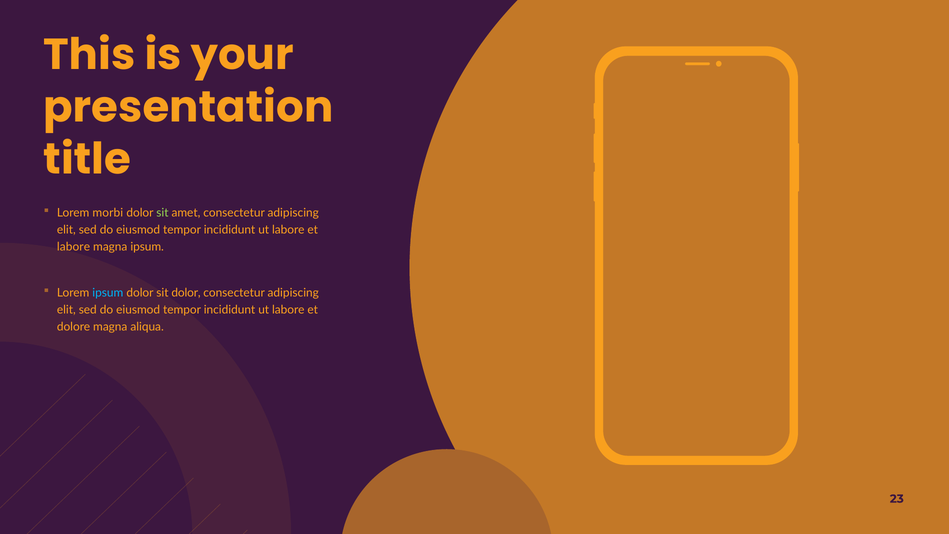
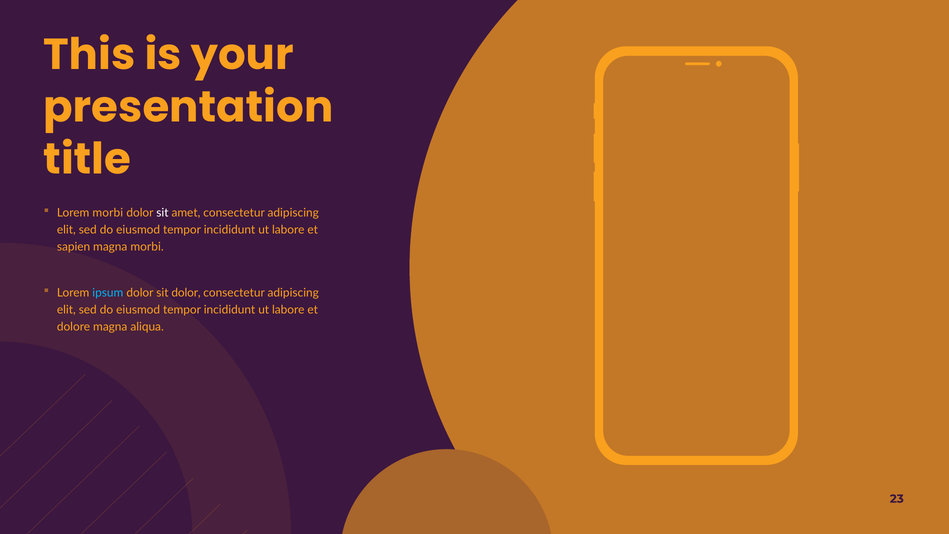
sit at (162, 213) colour: light green -> white
labore at (73, 247): labore -> sapien
magna ipsum: ipsum -> morbi
